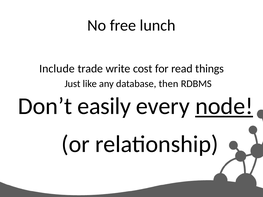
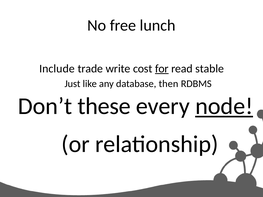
for underline: none -> present
things: things -> stable
easily: easily -> these
